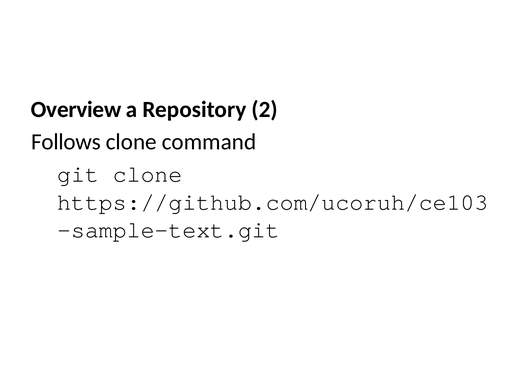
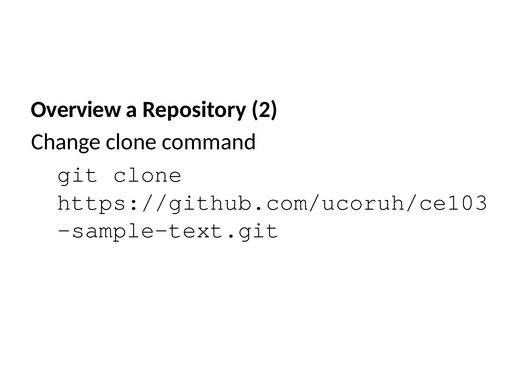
Follows: Follows -> Change
